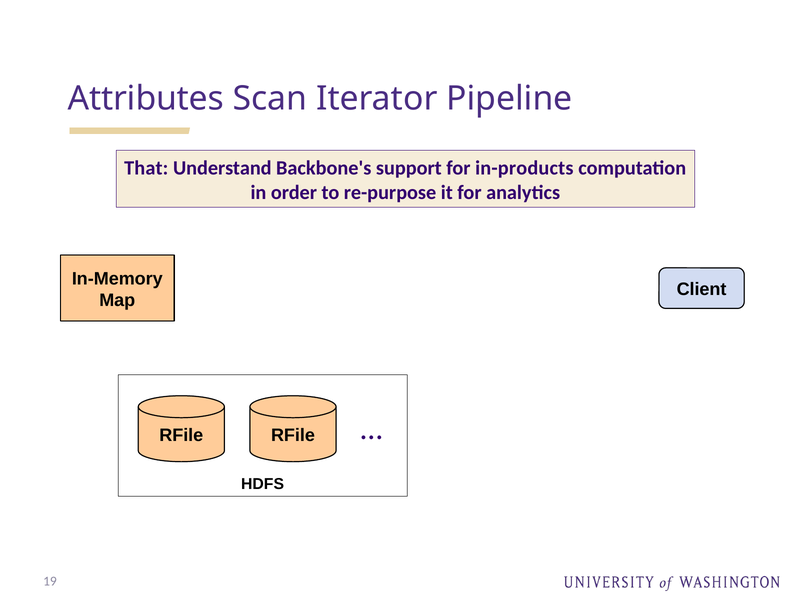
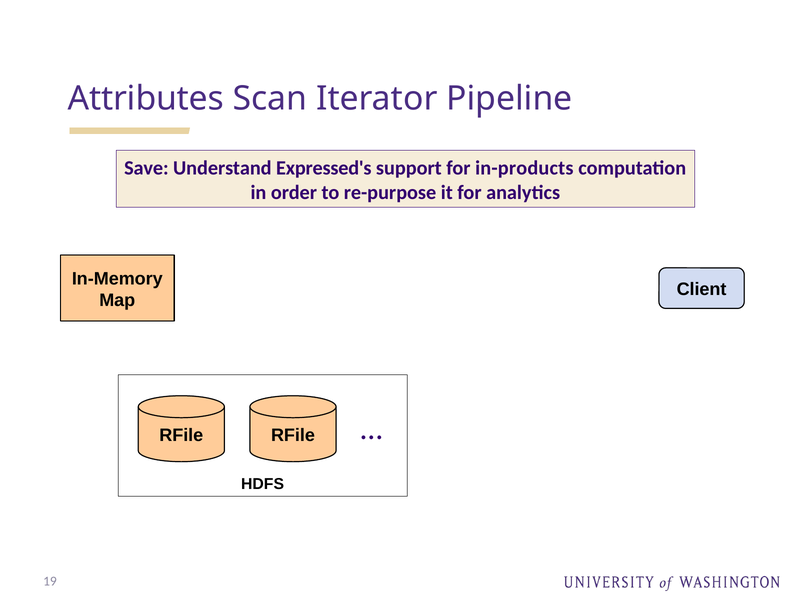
That: That -> Save
Backbone's: Backbone's -> Expressed's
